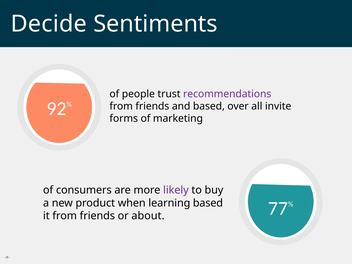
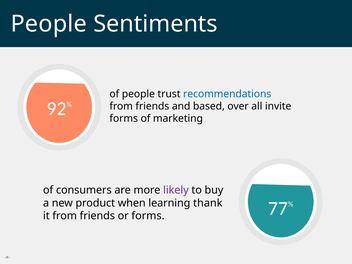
Decide at (49, 24): Decide -> People
recommendations colour: purple -> blue
learning based: based -> thank
or about: about -> forms
